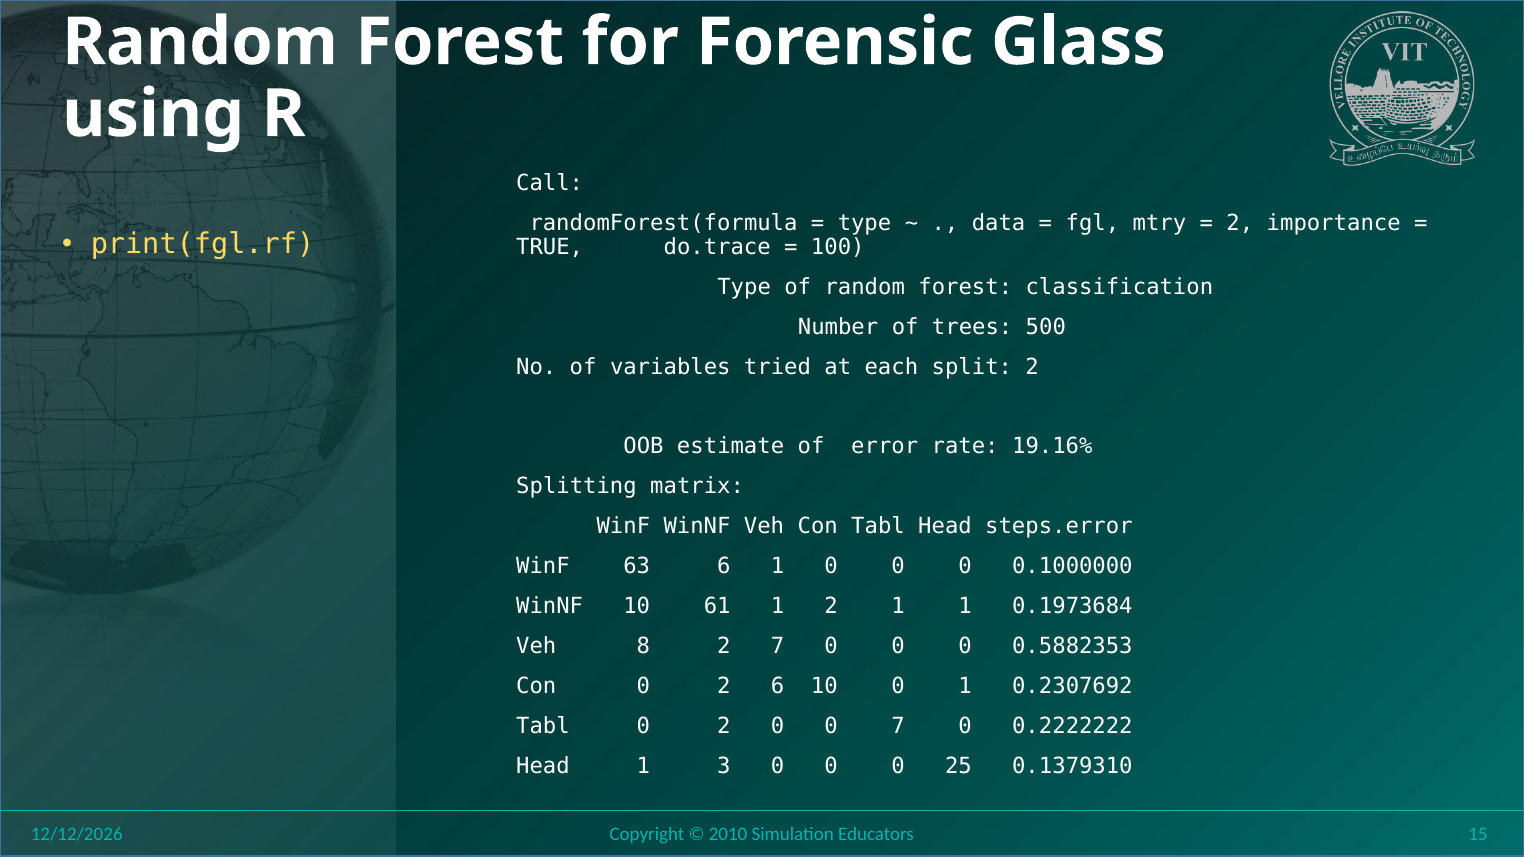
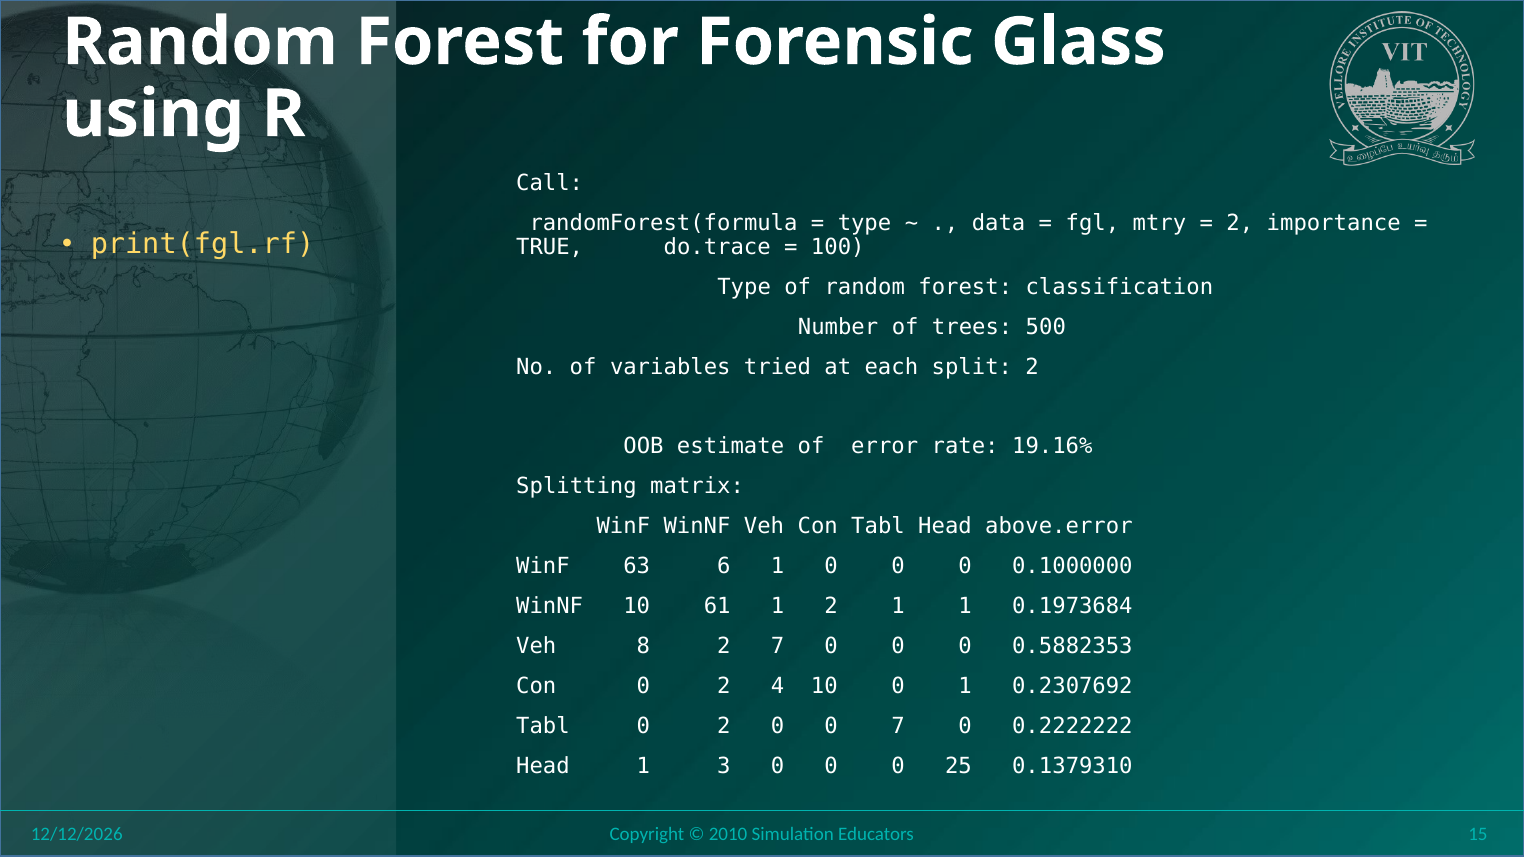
steps.error: steps.error -> above.error
2 6: 6 -> 4
